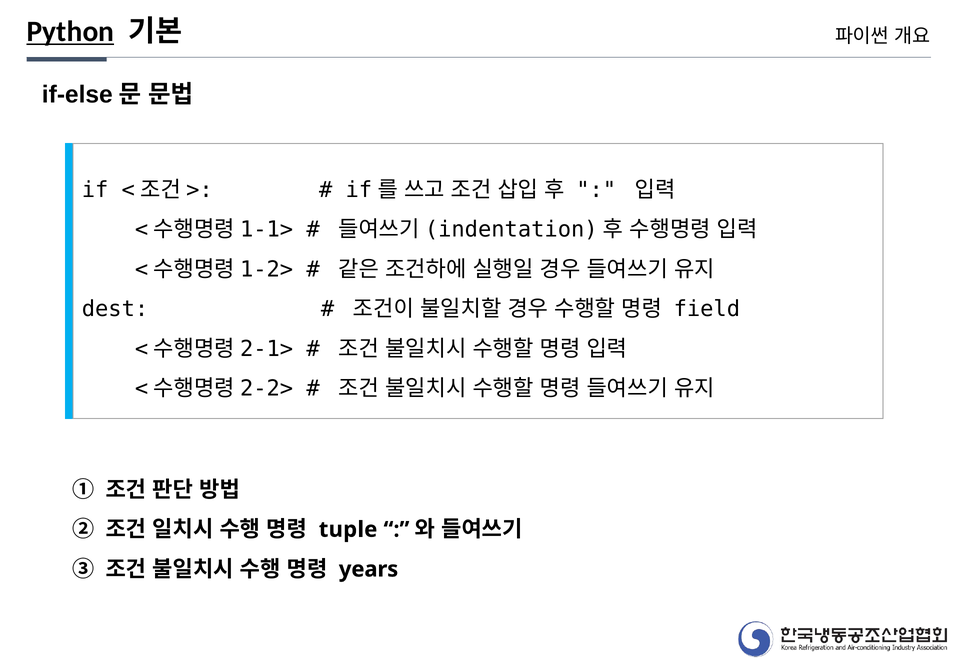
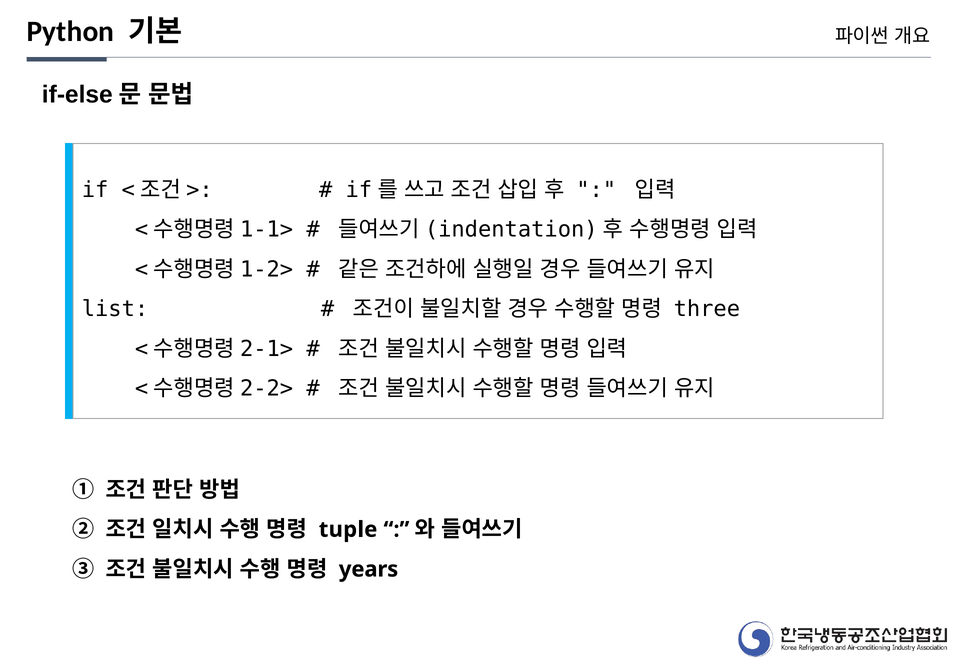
Python underline: present -> none
dest: dest -> list
field: field -> three
